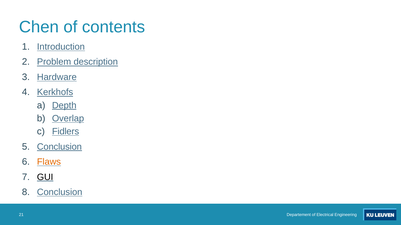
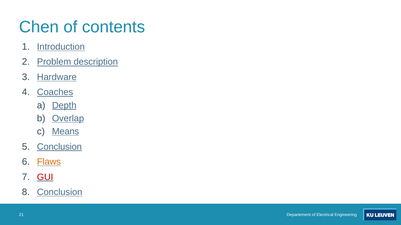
Kerkhofs: Kerkhofs -> Coaches
Fidlers: Fidlers -> Means
GUI colour: black -> red
